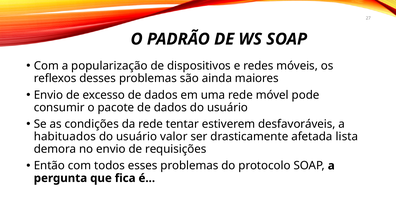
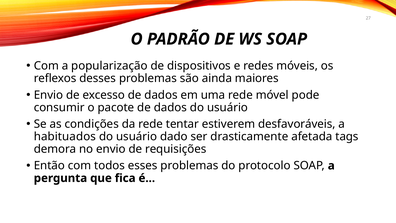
valor: valor -> dado
lista: lista -> tags
